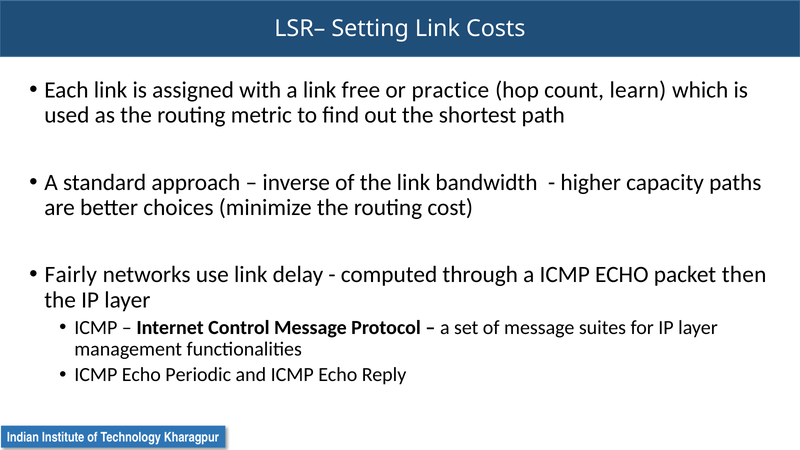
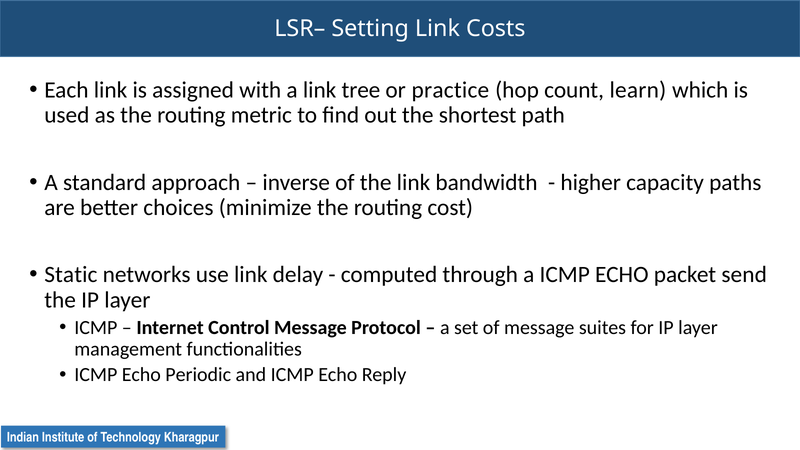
free: free -> tree
Fairly: Fairly -> Static
then: then -> send
